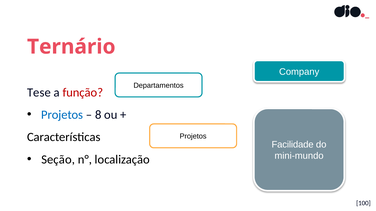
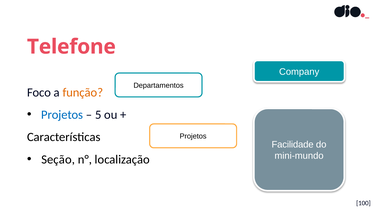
Ternário: Ternário -> Telefone
Tese: Tese -> Foco
função colour: red -> orange
8: 8 -> 5
